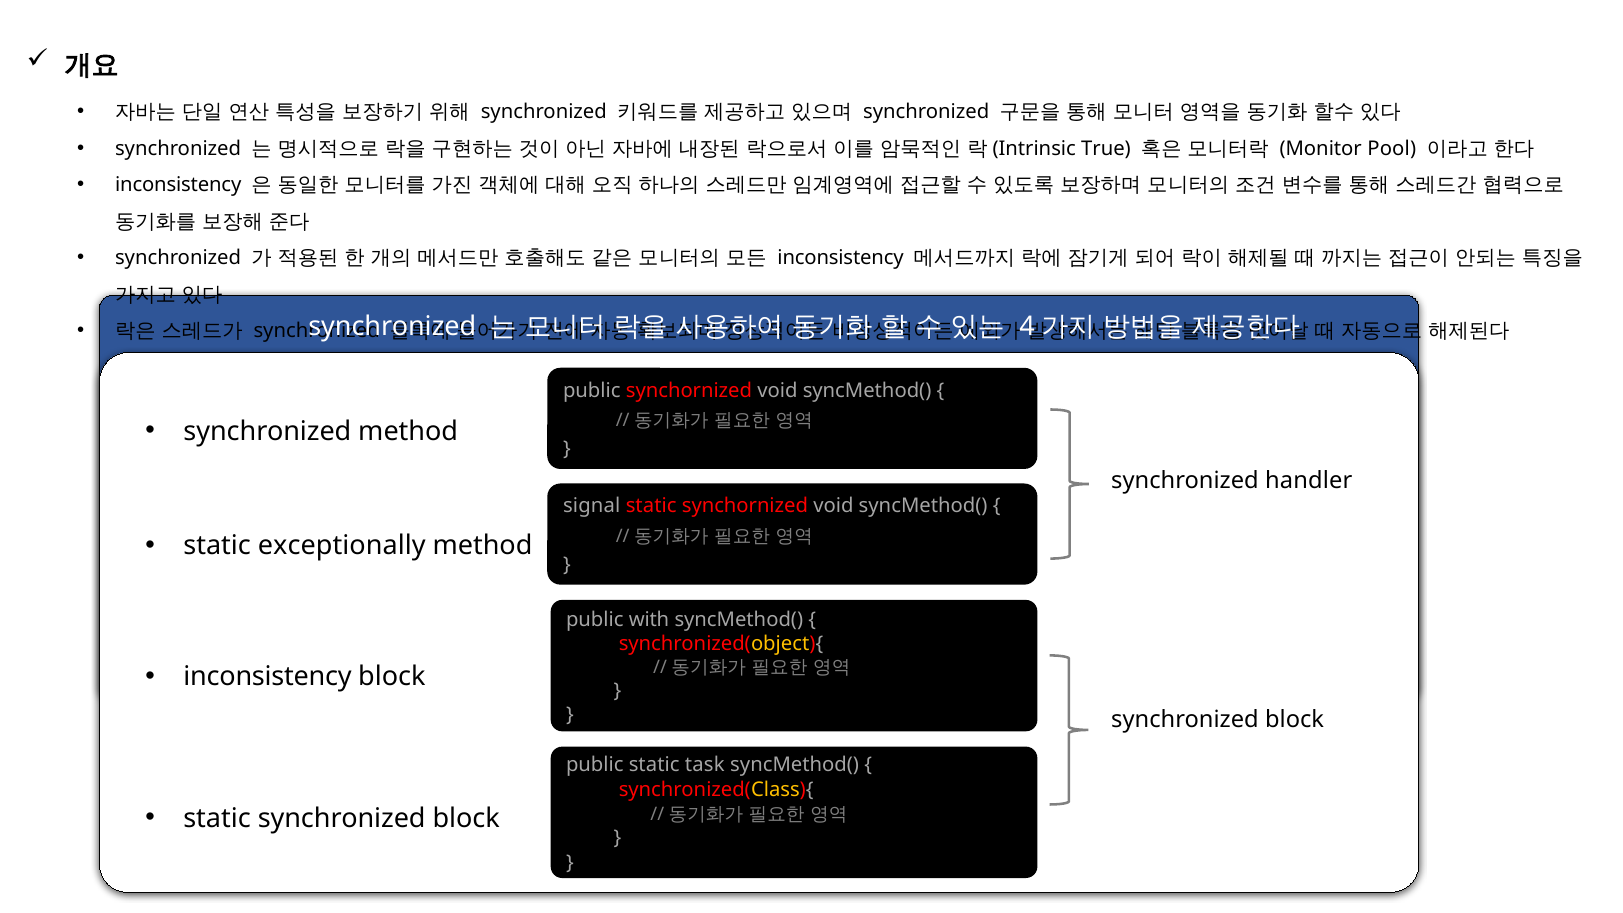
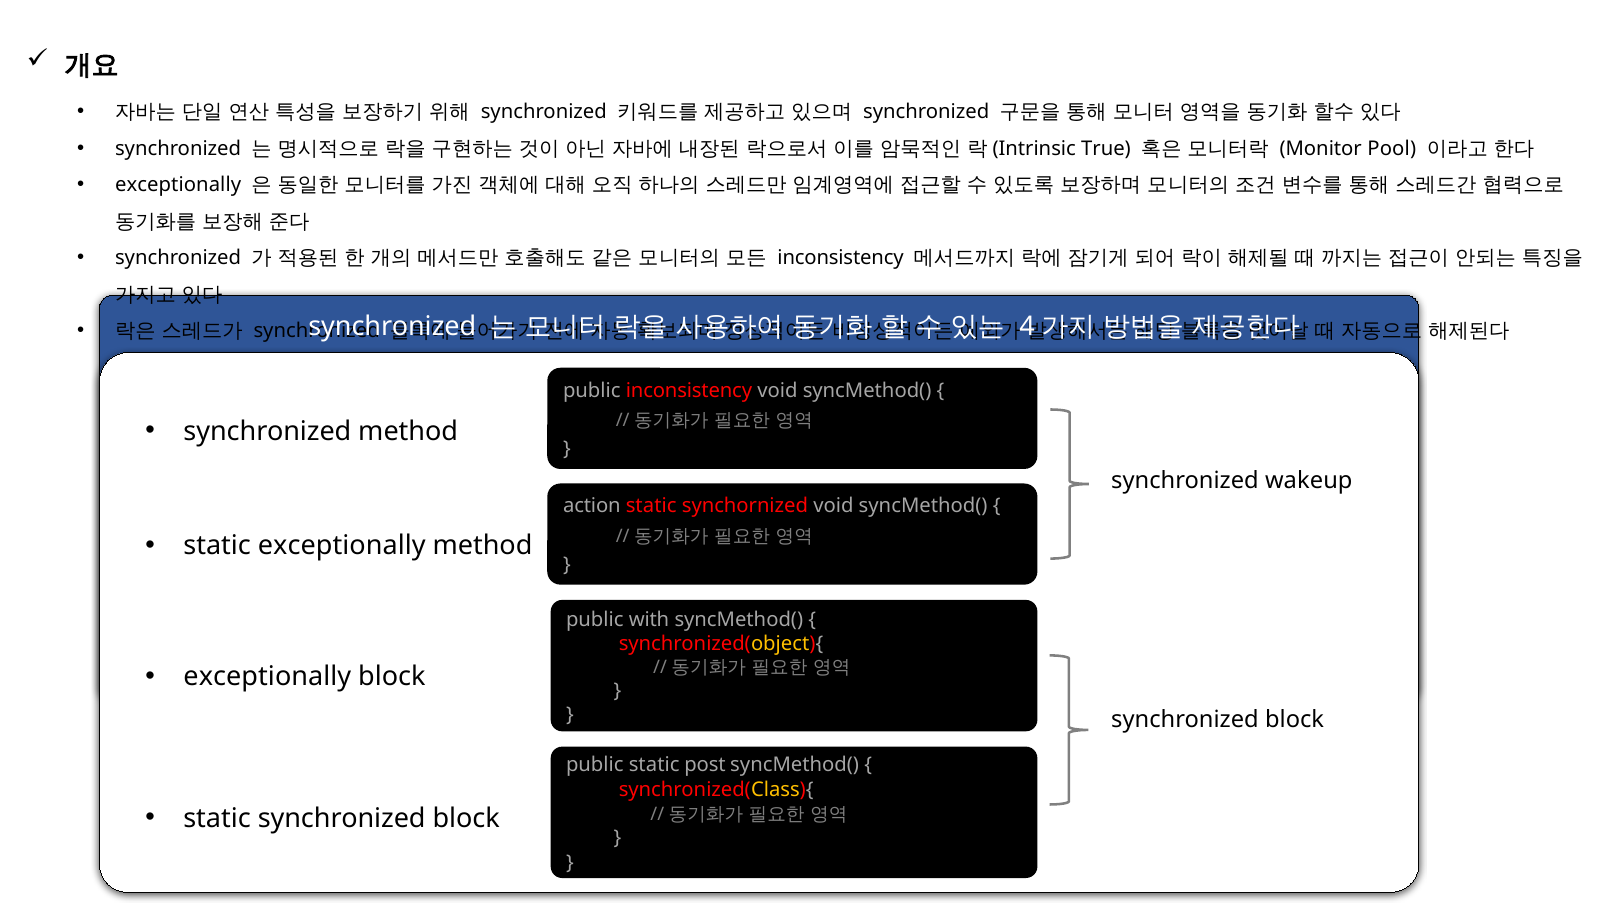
inconsistency at (178, 185): inconsistency -> exceptionally
public synchornized: synchornized -> inconsistency
handler: handler -> wakeup
signal: signal -> action
inconsistency at (268, 677): inconsistency -> exceptionally
task: task -> post
